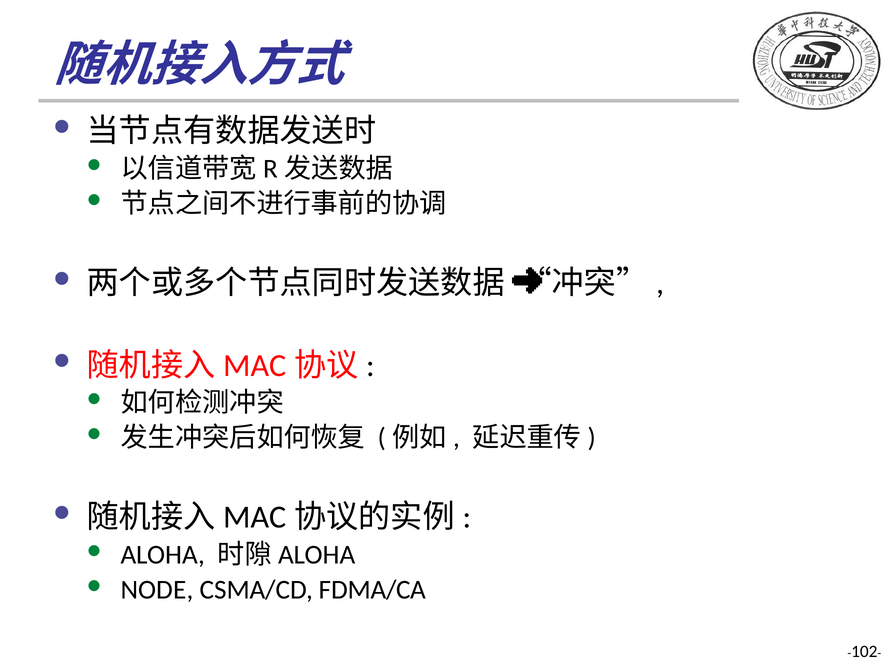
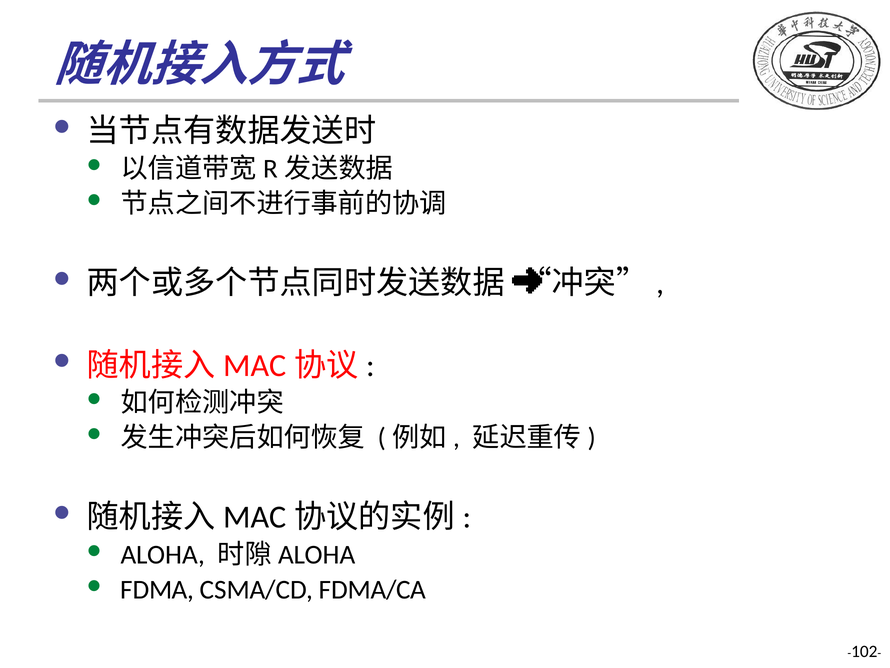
NODE: NODE -> FDMA
